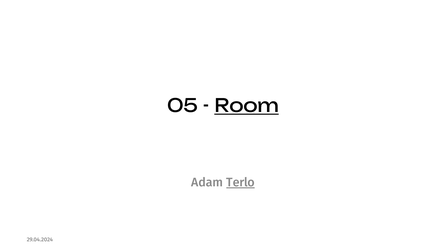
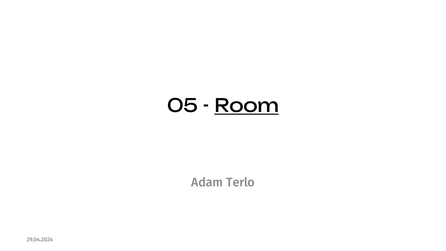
Terlo underline: present -> none
